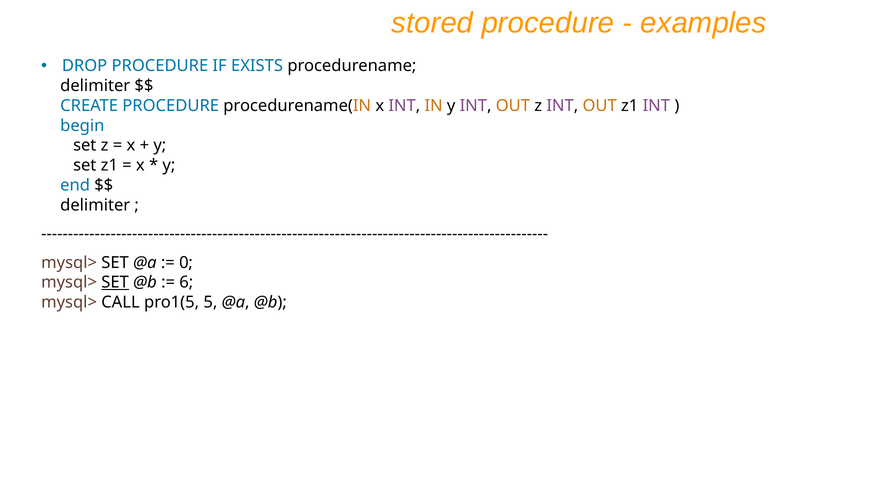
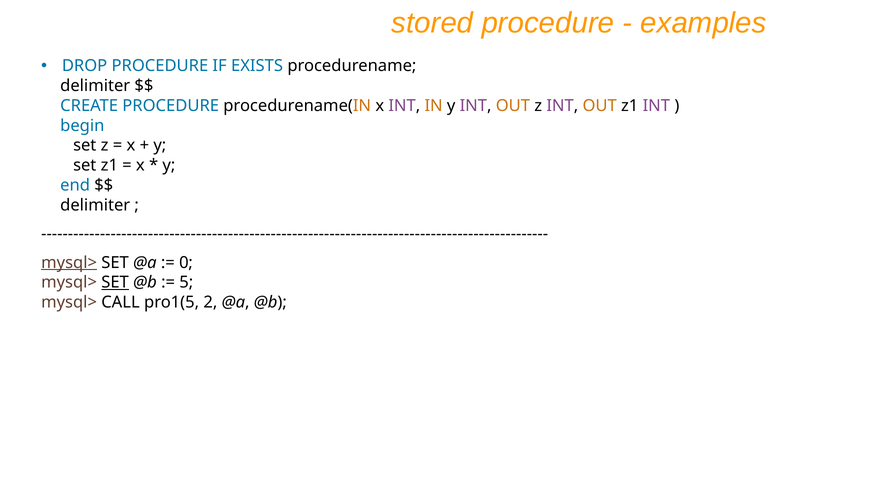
mysql> at (69, 263) underline: none -> present
6: 6 -> 5
5: 5 -> 2
